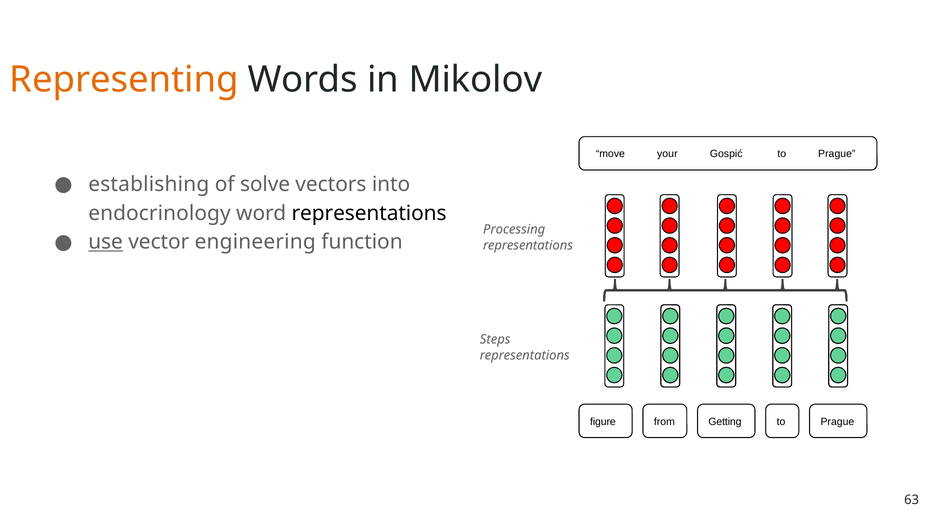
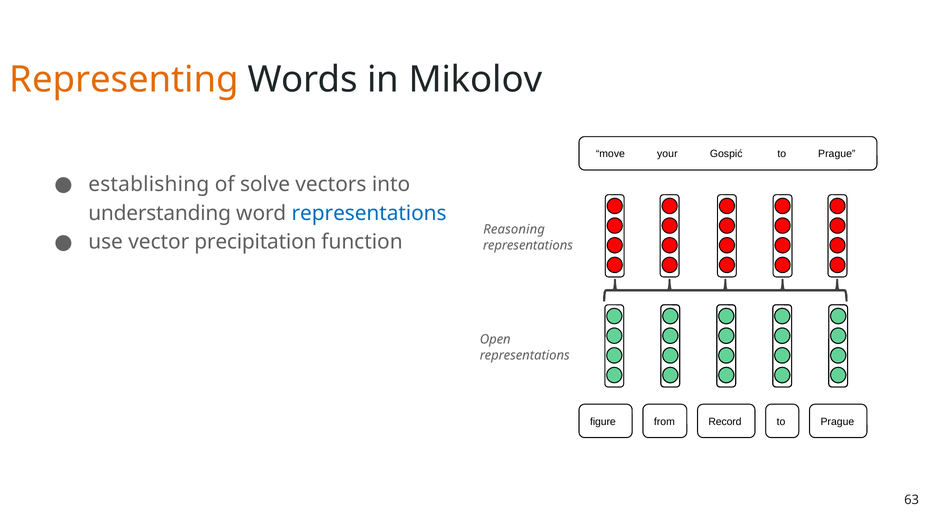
endocrinology: endocrinology -> understanding
representations at (369, 213) colour: black -> blue
Processing: Processing -> Reasoning
use underline: present -> none
engineering: engineering -> precipitation
Steps: Steps -> Open
Getting: Getting -> Record
